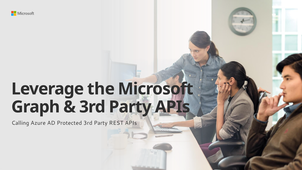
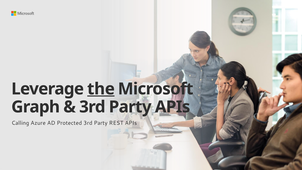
the underline: none -> present
